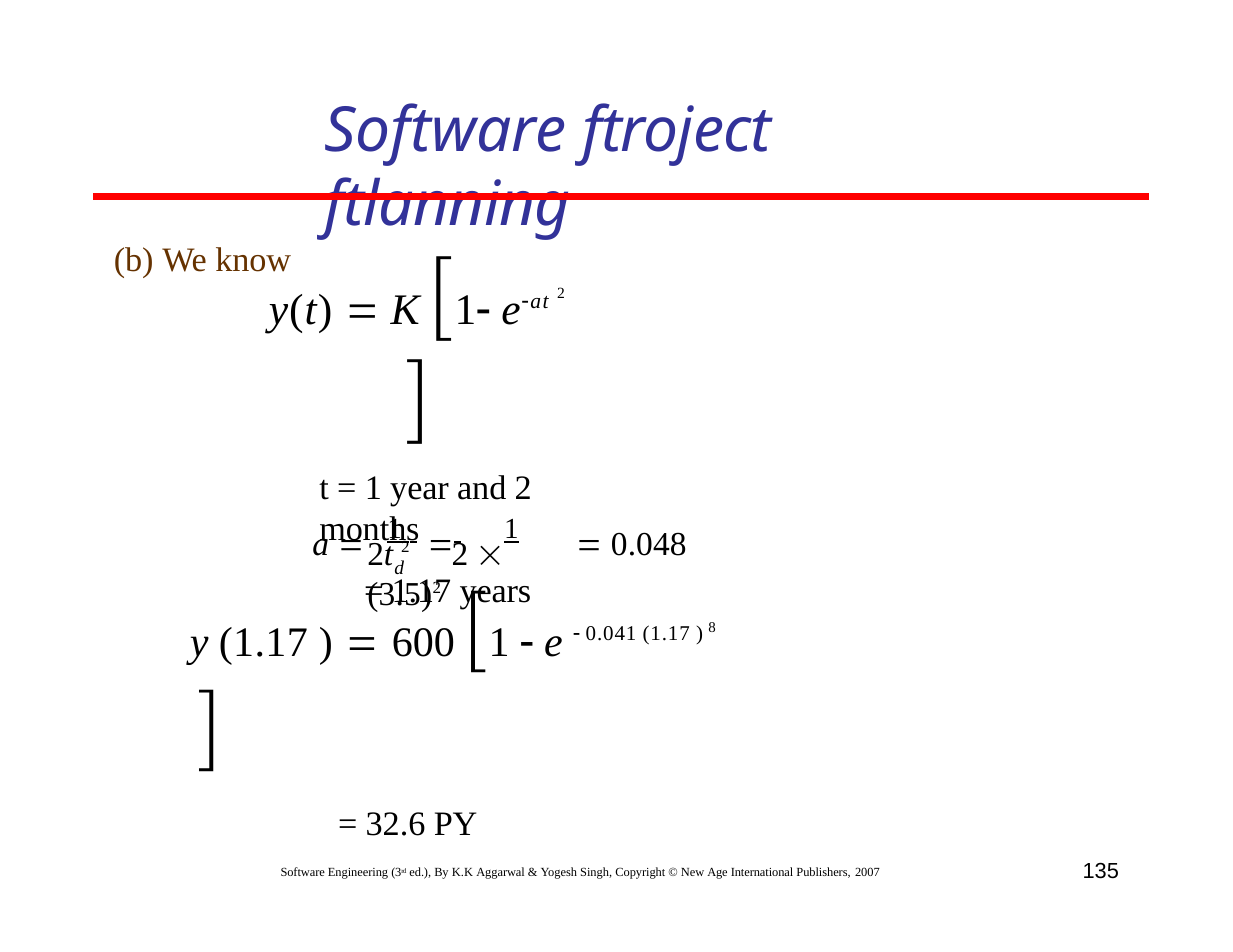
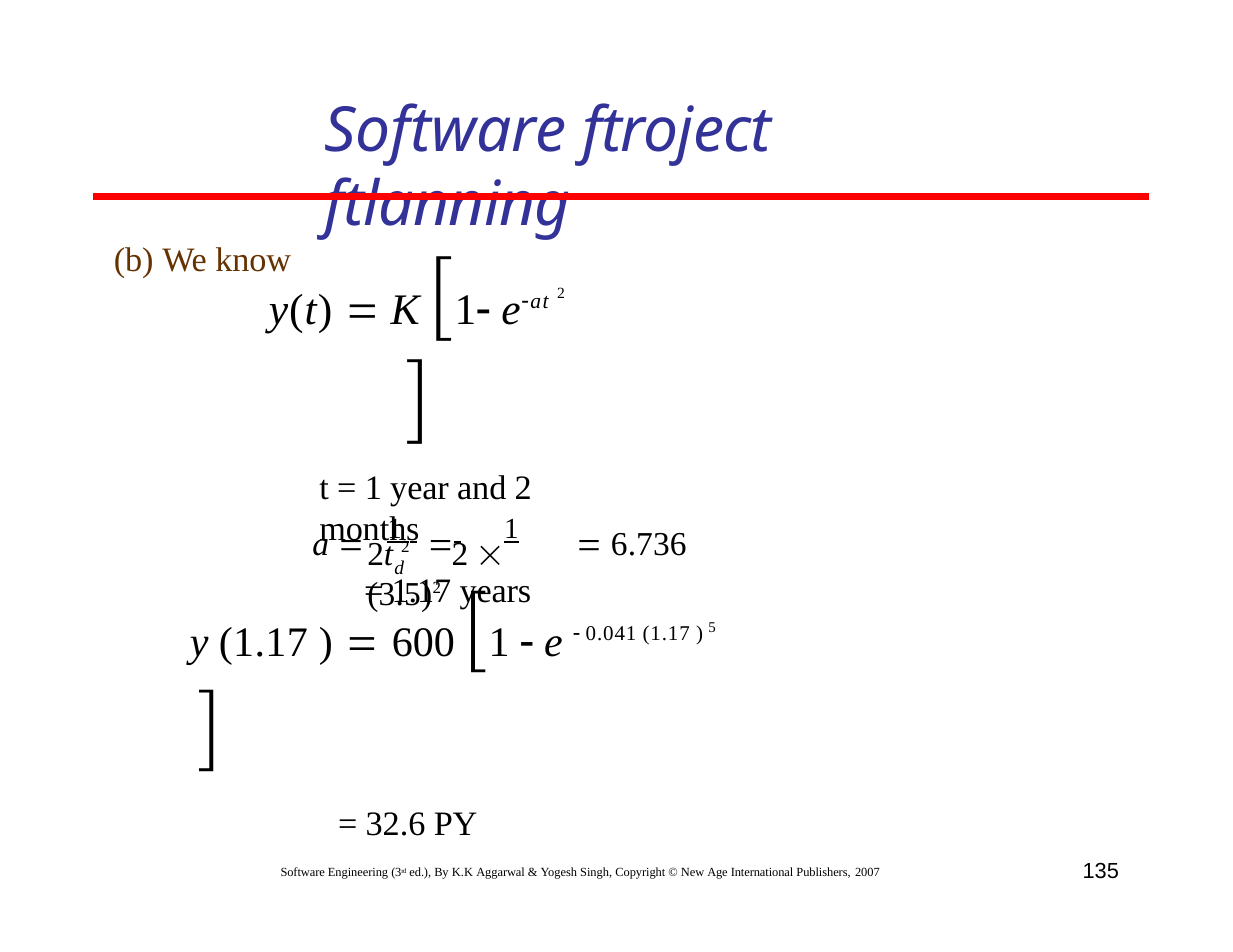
0.048: 0.048 -> 6.736
8: 8 -> 5
